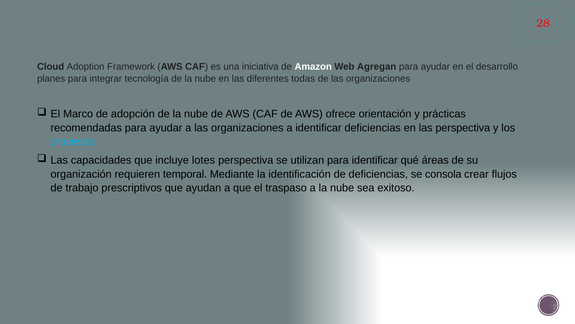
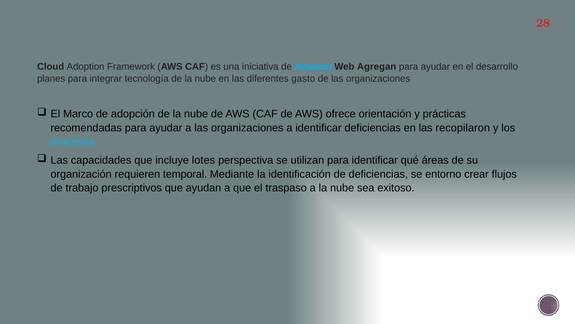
Amazon colour: white -> light blue
todas: todas -> gasto
las perspectiva: perspectiva -> recopilaron
consola: consola -> entorno
